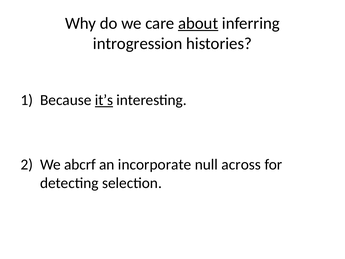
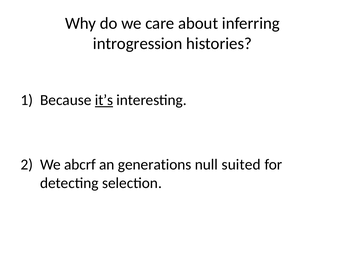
about underline: present -> none
incorporate: incorporate -> generations
across: across -> suited
